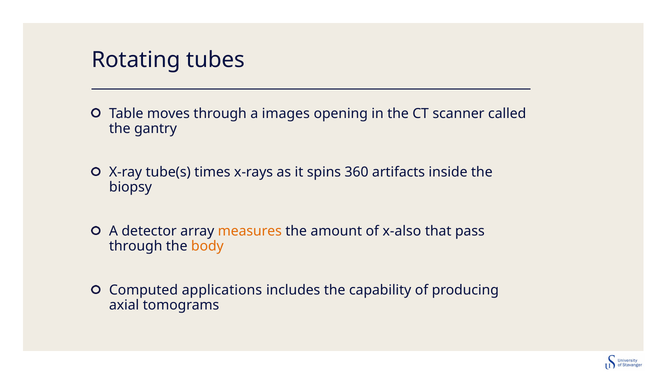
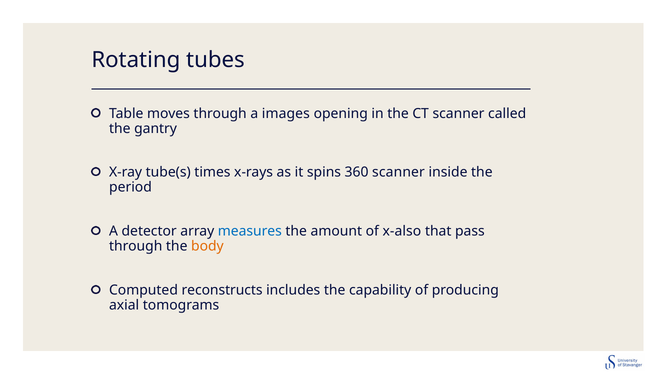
360 artifacts: artifacts -> scanner
biopsy: biopsy -> period
measures colour: orange -> blue
applications: applications -> reconstructs
